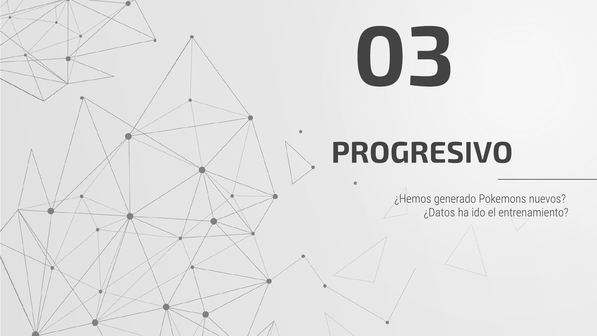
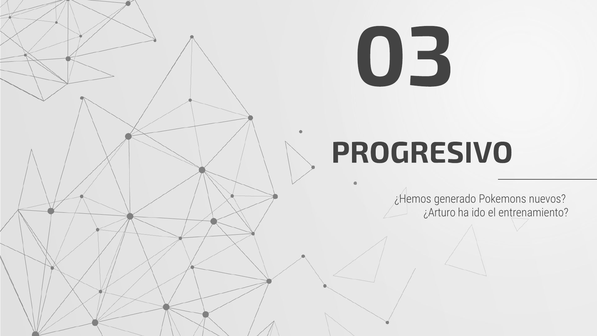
¿Datos: ¿Datos -> ¿Arturo
